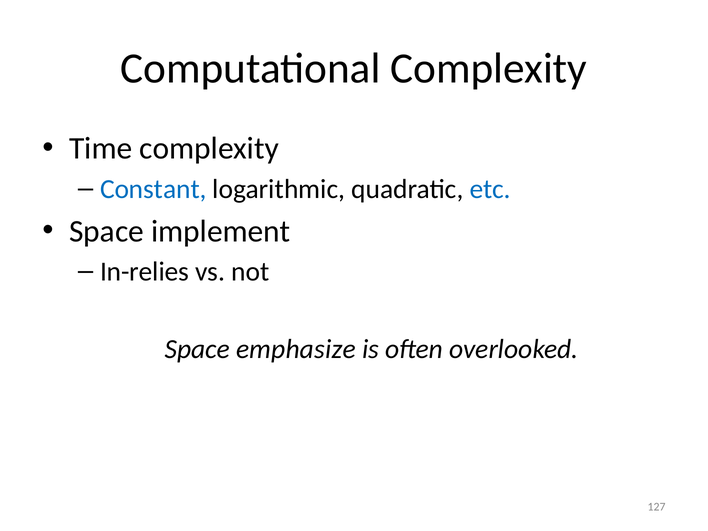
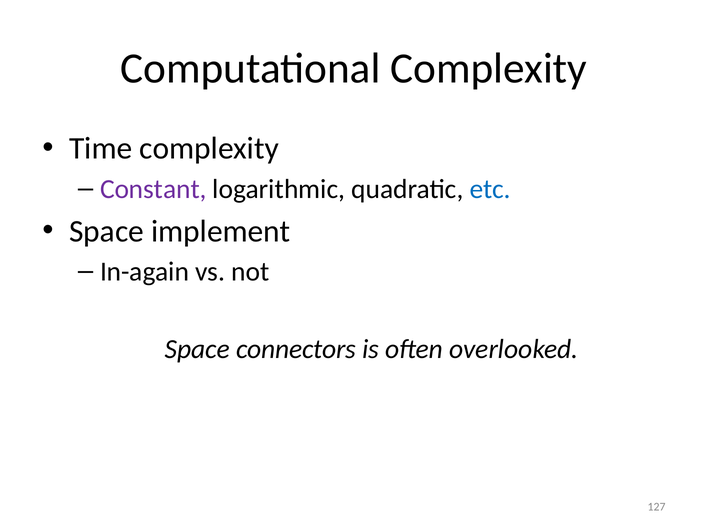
Constant colour: blue -> purple
In-relies: In-relies -> In-again
emphasize: emphasize -> connectors
